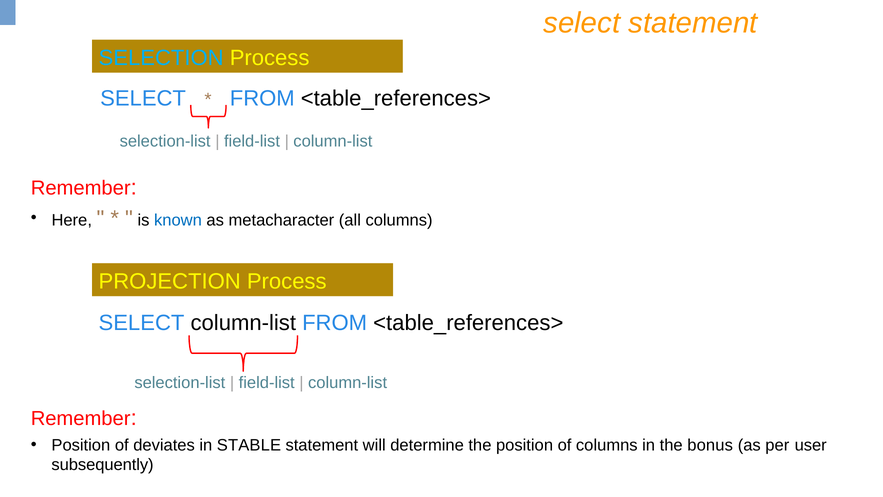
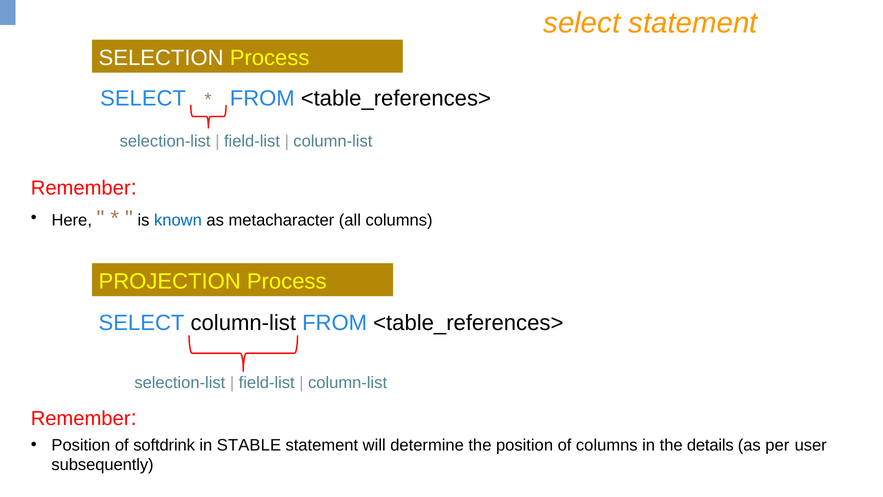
SELECTION colour: light blue -> white
deviates: deviates -> softdrink
bonus: bonus -> details
